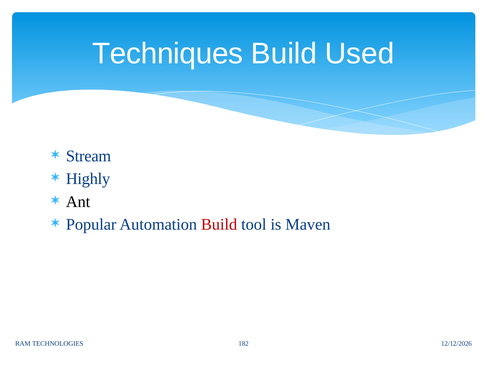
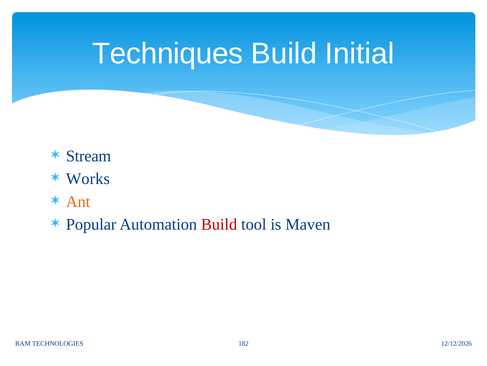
Used: Used -> Initial
Highly: Highly -> Works
Ant colour: black -> orange
